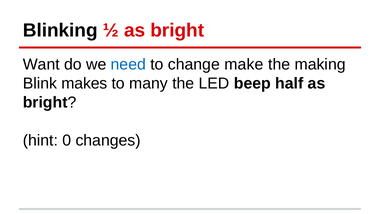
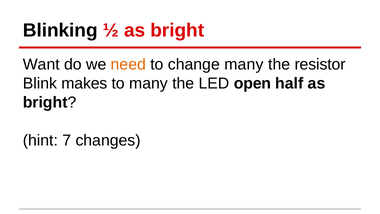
need colour: blue -> orange
change make: make -> many
making: making -> resistor
beep: beep -> open
0: 0 -> 7
